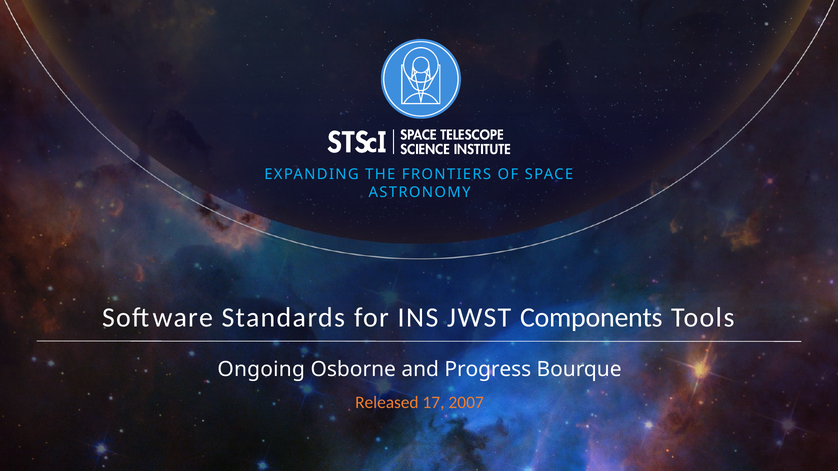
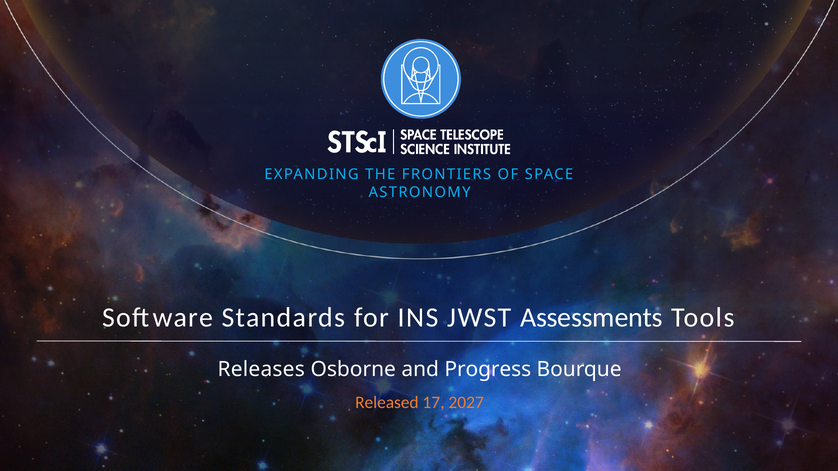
Components: Components -> Assessments
Ongoing: Ongoing -> Releases
2007: 2007 -> 2027
